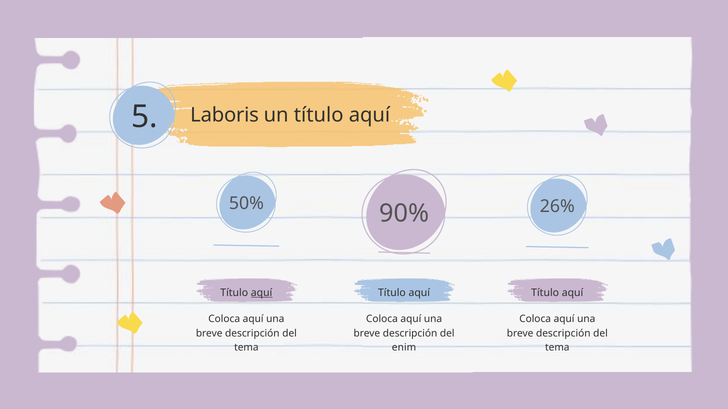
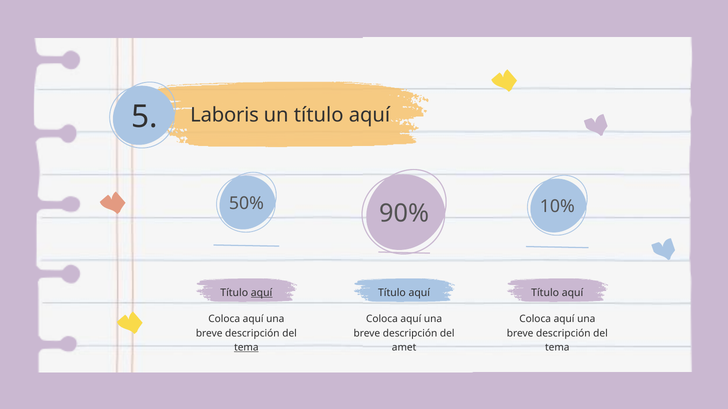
26%: 26% -> 10%
tema at (246, 348) underline: none -> present
enim: enim -> amet
